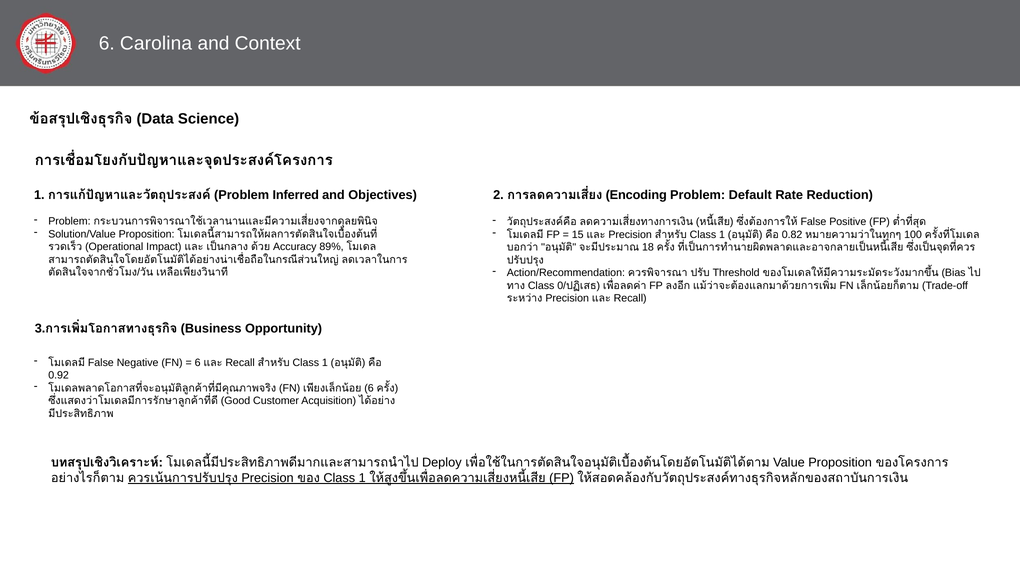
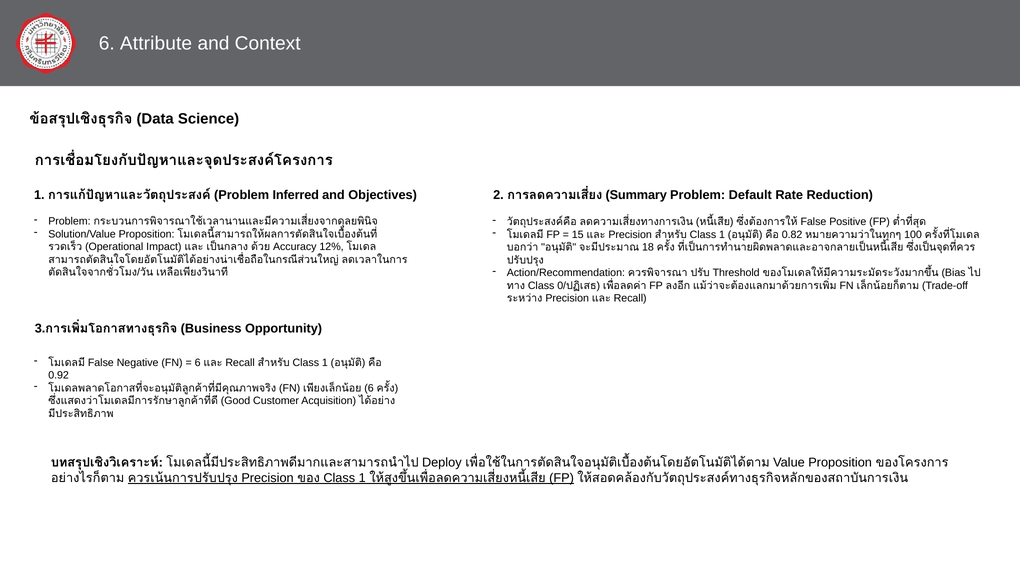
Carolina: Carolina -> Attribute
Encoding: Encoding -> Summary
89%: 89% -> 12%
